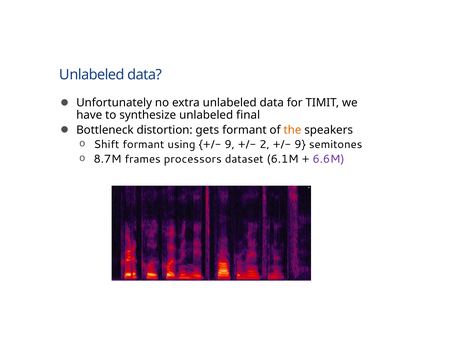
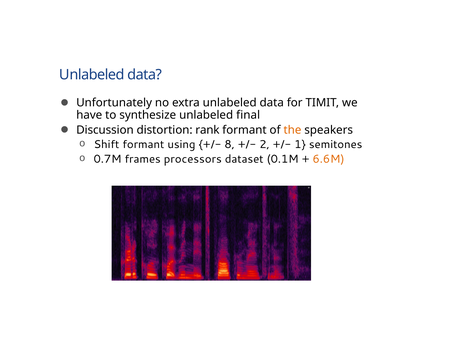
Bottleneck: Bottleneck -> Discussion
gets: gets -> rank
9 at (230, 145): 9 -> 8
9 at (300, 145): 9 -> 1
8.7M: 8.7M -> 0.7M
6.1M: 6.1M -> 0.1M
6.6M colour: purple -> orange
